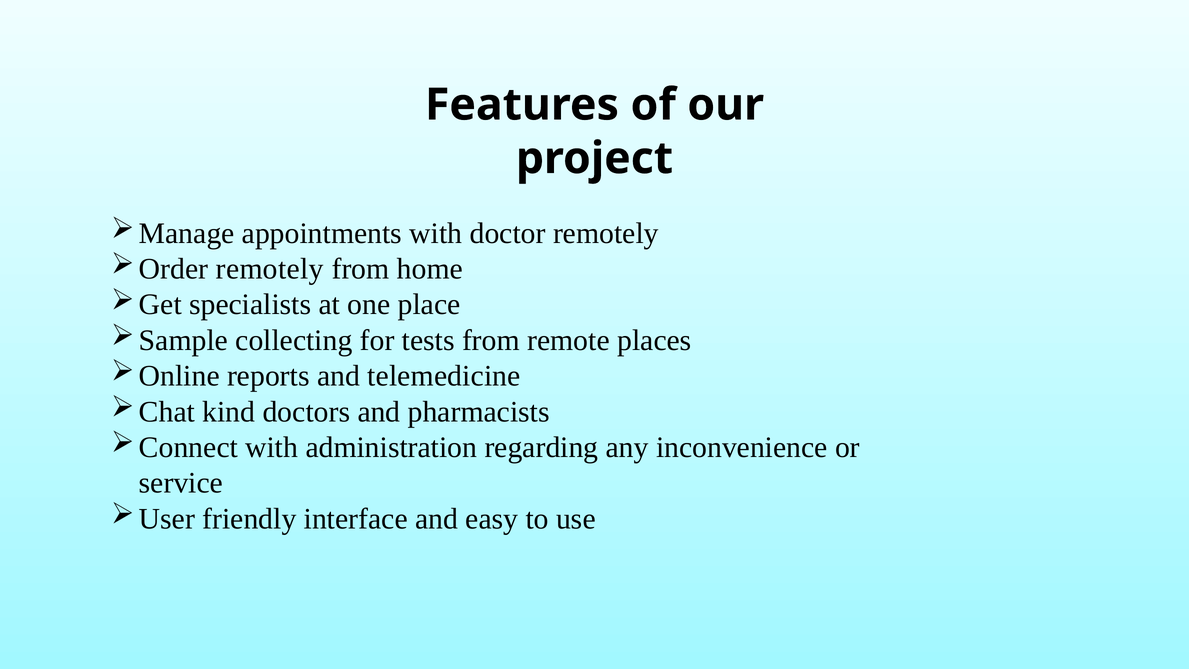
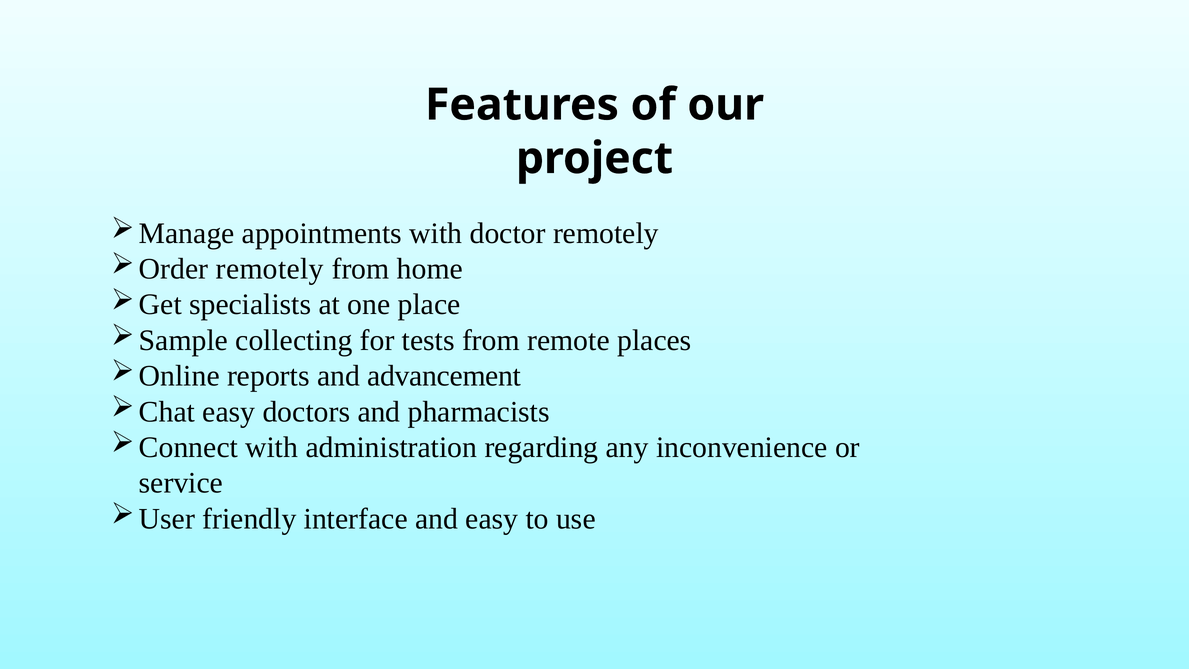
telemedicine: telemedicine -> advancement
kind at (229, 412): kind -> easy
